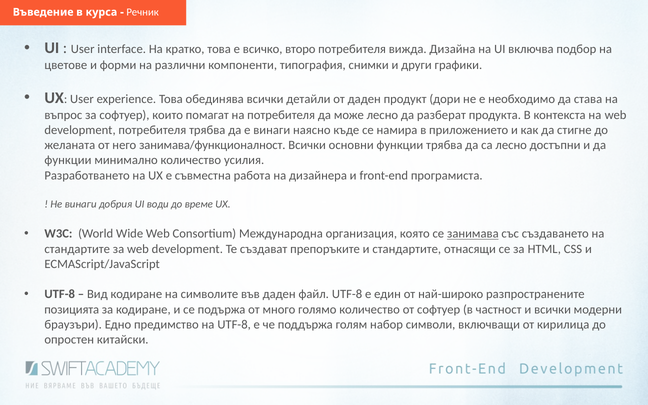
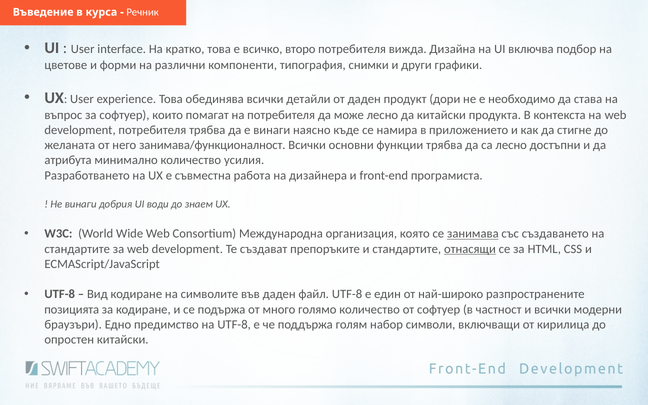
да разберат: разберат -> китайски
функции at (68, 160): функции -> атрибута
време: време -> знаем
отнасящи underline: none -> present
